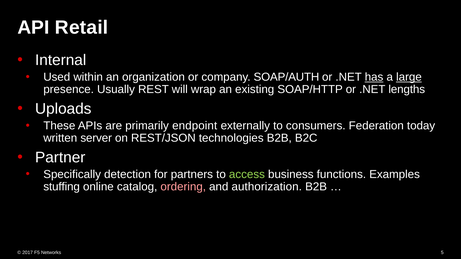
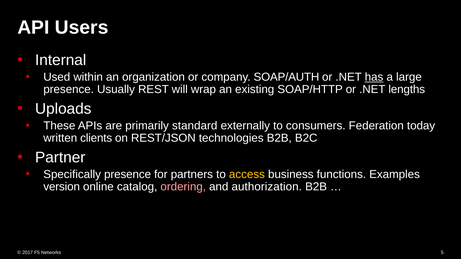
Retail: Retail -> Users
large underline: present -> none
endpoint: endpoint -> standard
server: server -> clients
Specifically detection: detection -> presence
access colour: light green -> yellow
stuffing: stuffing -> version
